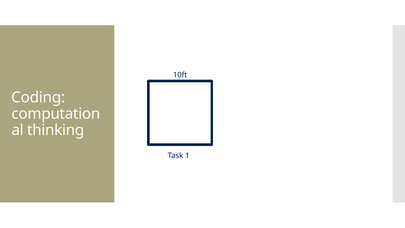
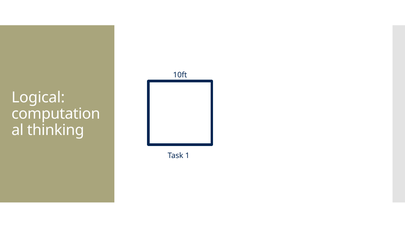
Coding: Coding -> Logical
